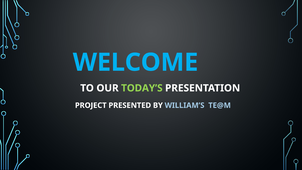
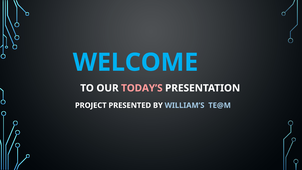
TODAY’S colour: light green -> pink
